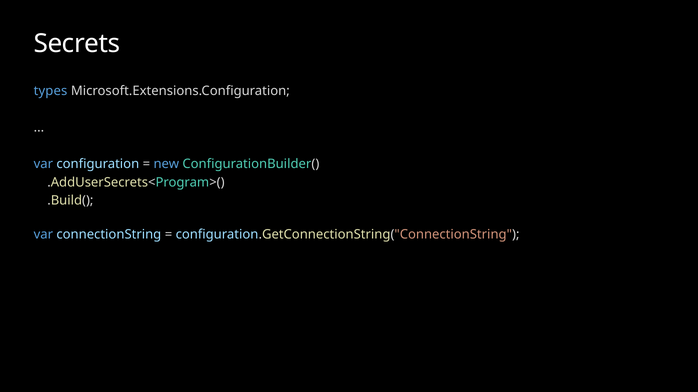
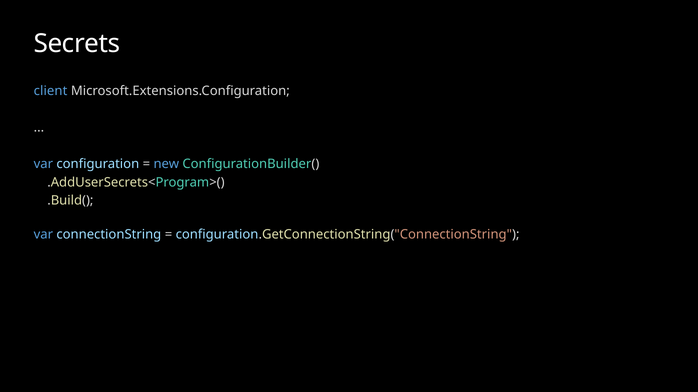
types: types -> client
